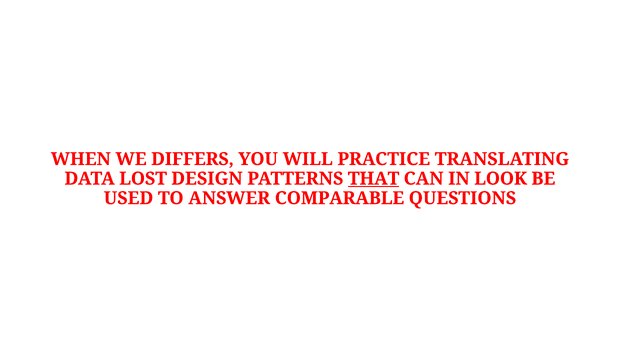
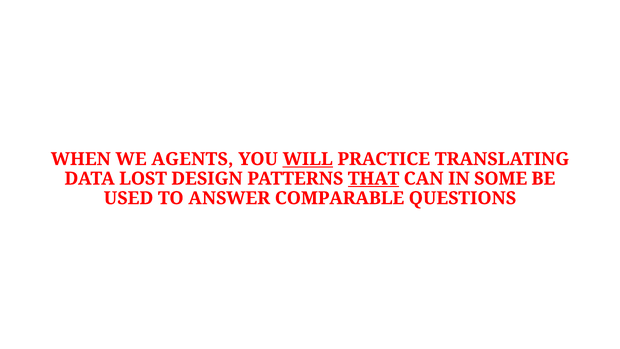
DIFFERS: DIFFERS -> AGENTS
WILL underline: none -> present
LOOK: LOOK -> SOME
